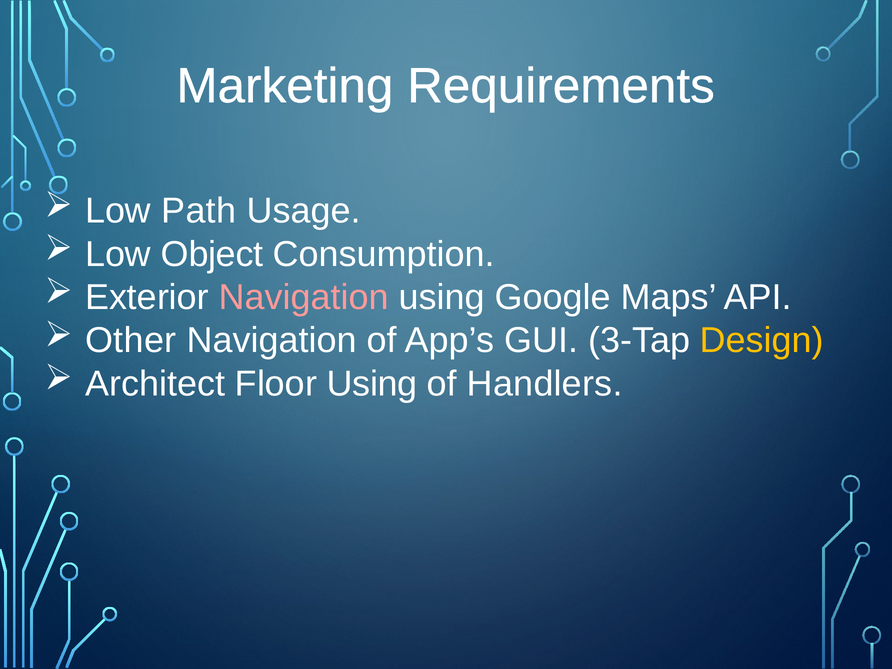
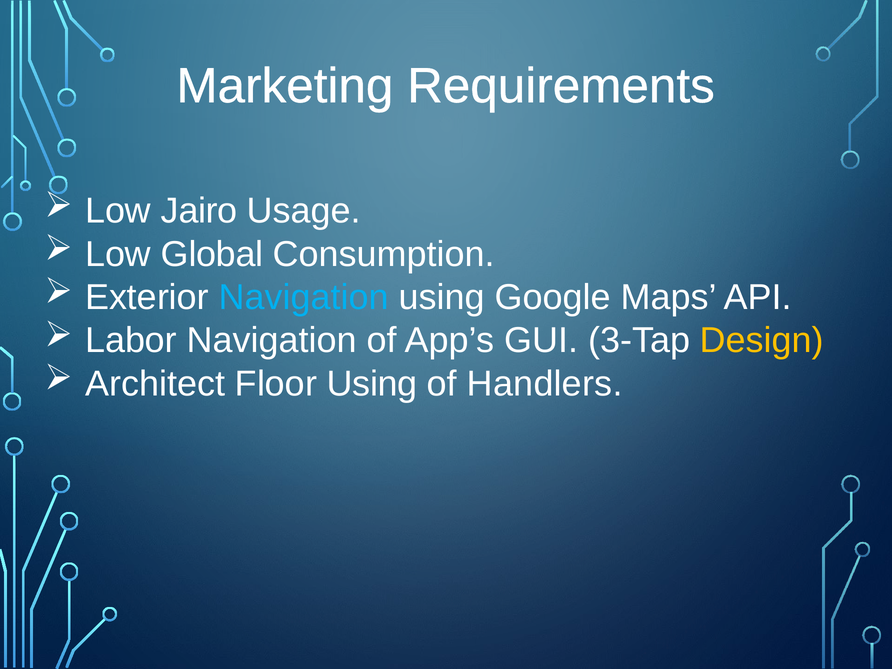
Path: Path -> Jairo
Object: Object -> Global
Navigation at (304, 297) colour: pink -> light blue
Other: Other -> Labor
